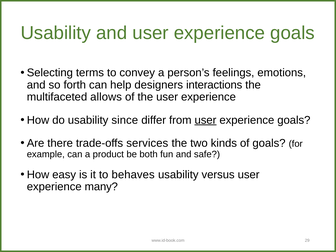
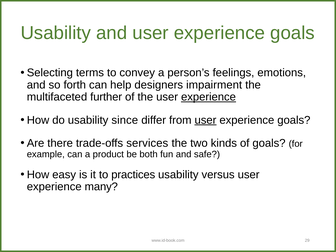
interactions: interactions -> impairment
allows: allows -> further
experience at (208, 97) underline: none -> present
behaves: behaves -> practices
